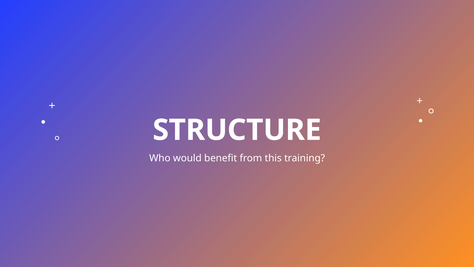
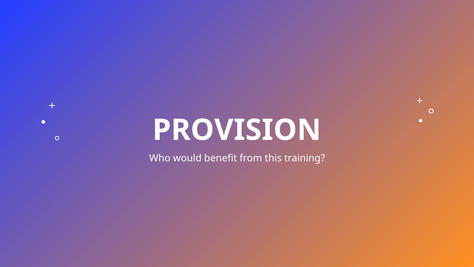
STRUCTURE: STRUCTURE -> PROVISION
